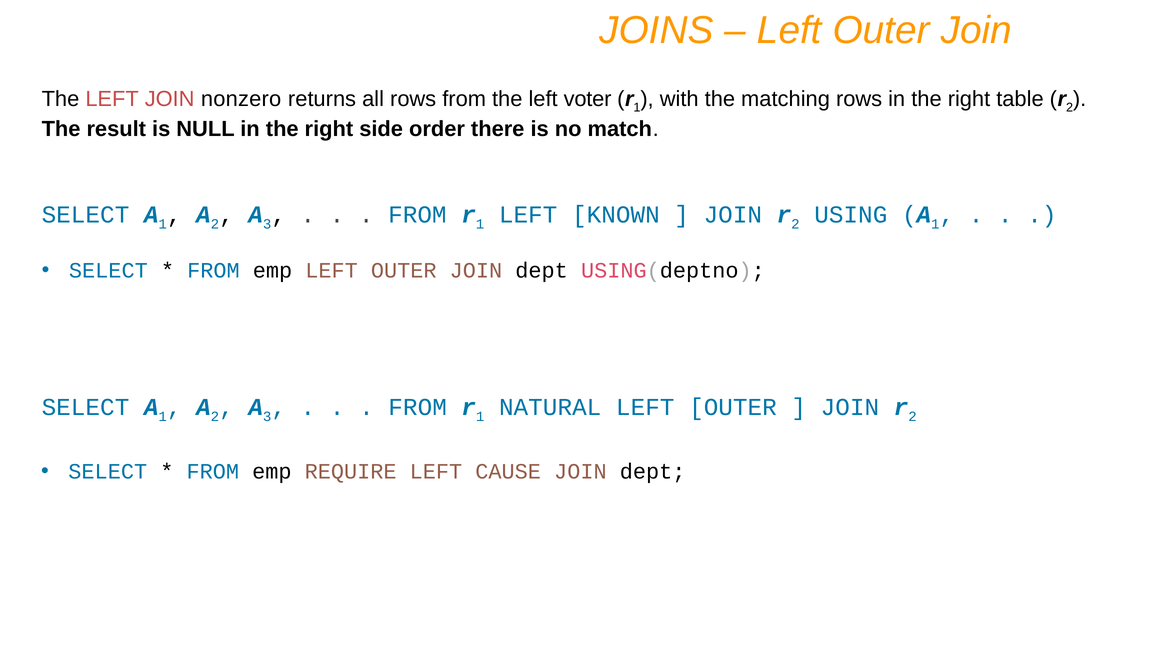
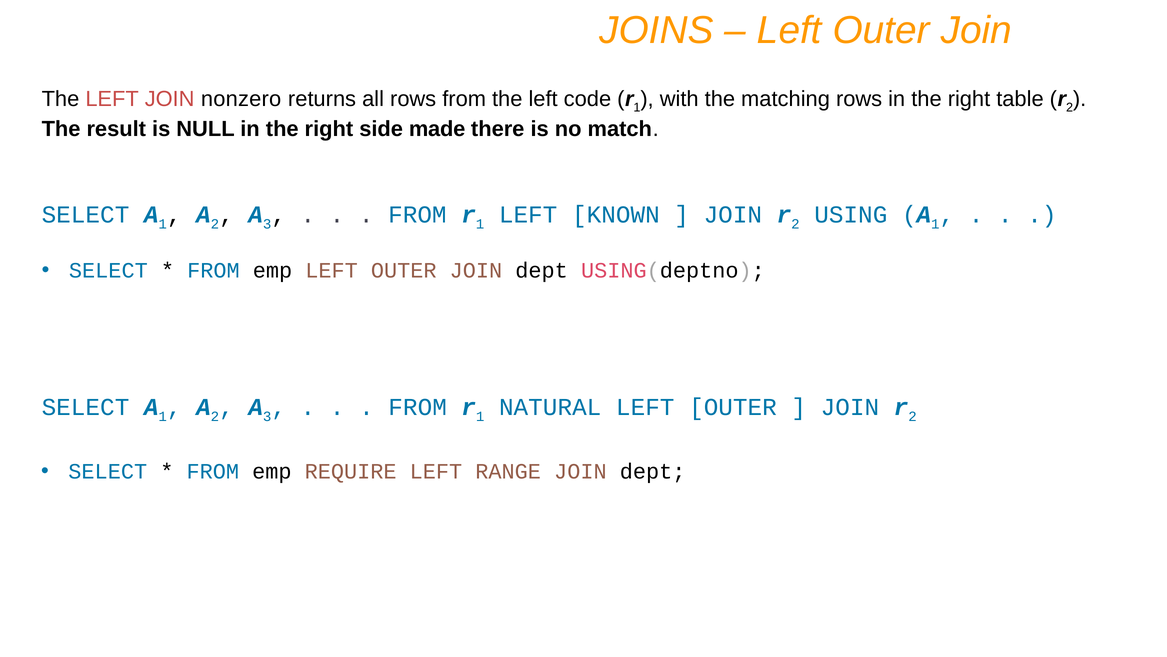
voter: voter -> code
order: order -> made
CAUSE: CAUSE -> RANGE
